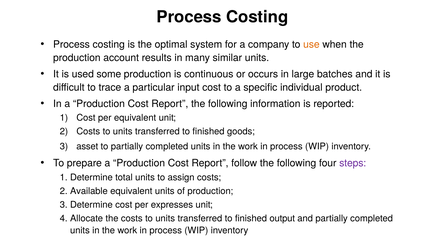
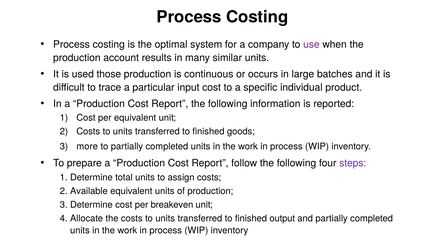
use colour: orange -> purple
some: some -> those
asset: asset -> more
expresses: expresses -> breakeven
